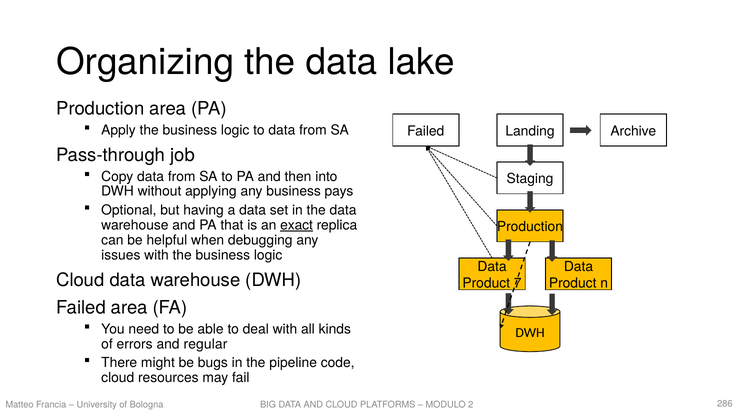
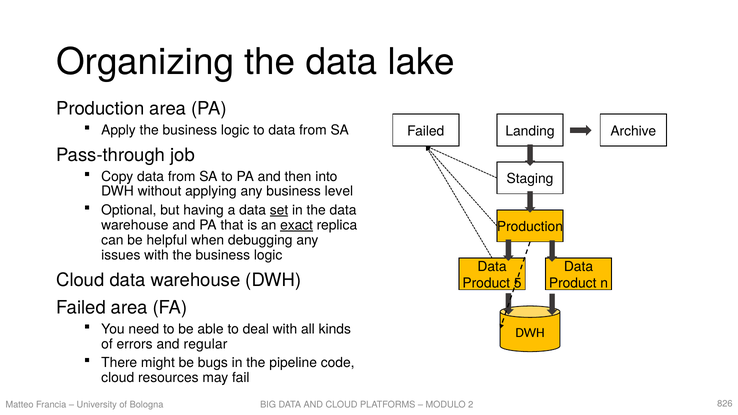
pays: pays -> level
set underline: none -> present
7: 7 -> 5
286: 286 -> 826
